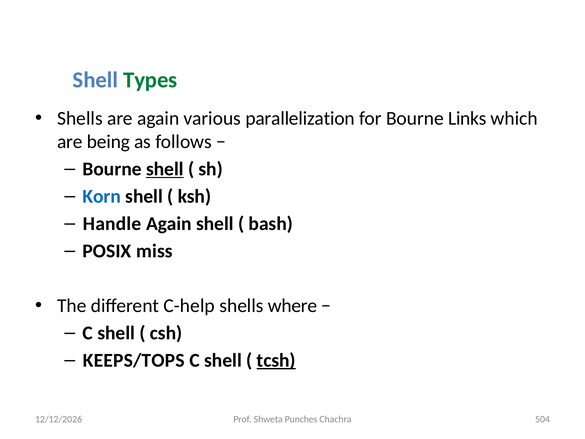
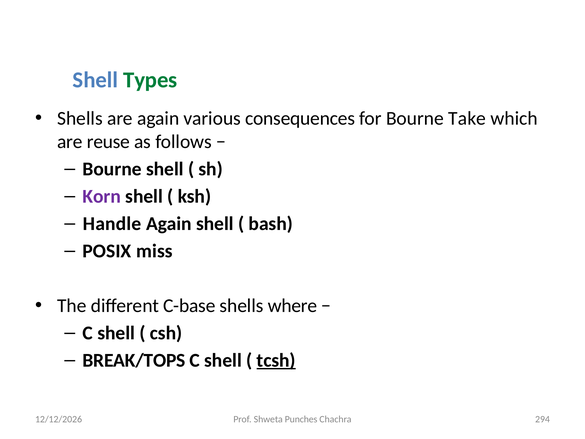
parallelization: parallelization -> consequences
Links: Links -> Take
being: being -> reuse
shell at (165, 169) underline: present -> none
Korn colour: blue -> purple
C-help: C-help -> C-base
KEEPS/TOPS: KEEPS/TOPS -> BREAK/TOPS
504: 504 -> 294
